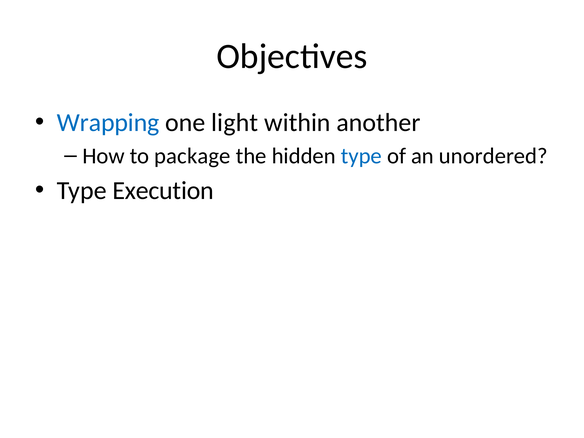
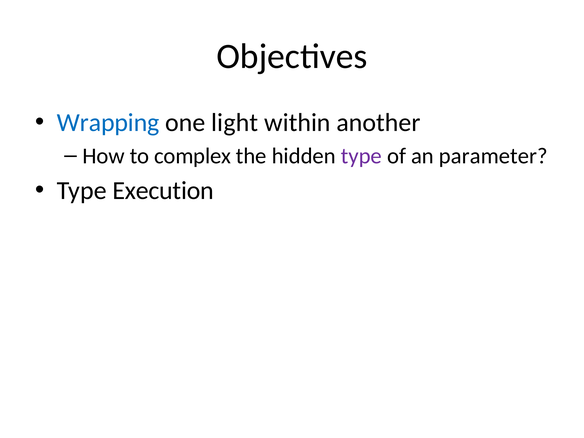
package: package -> complex
type at (361, 156) colour: blue -> purple
unordered: unordered -> parameter
